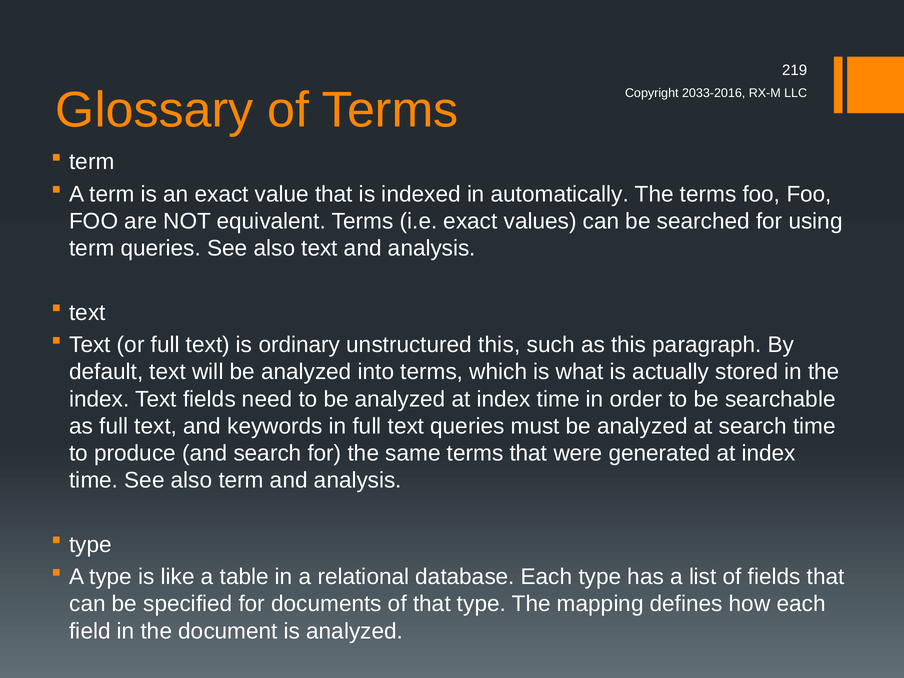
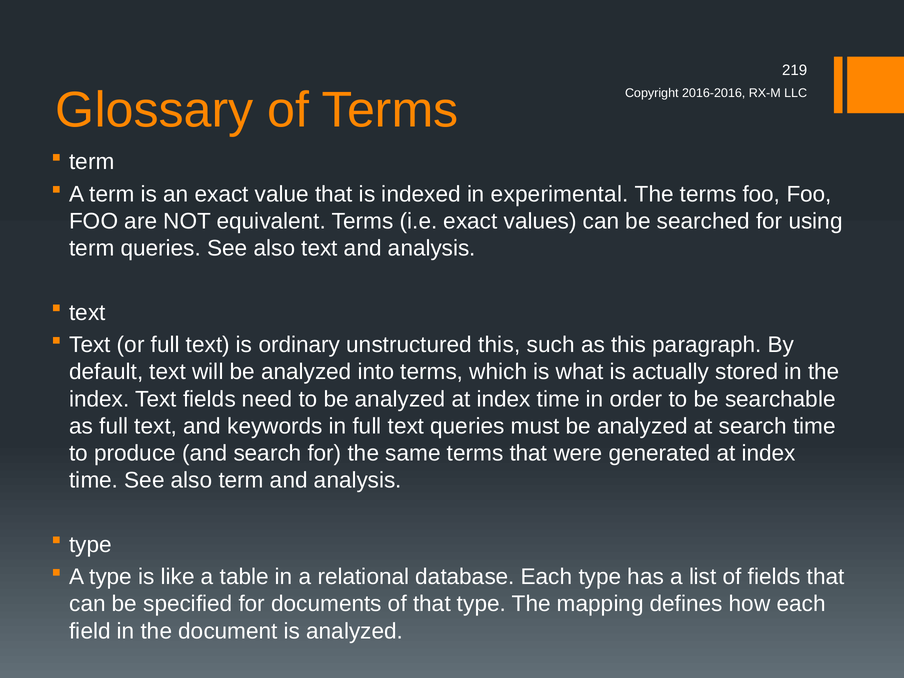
2033-2016: 2033-2016 -> 2016-2016
automatically: automatically -> experimental
